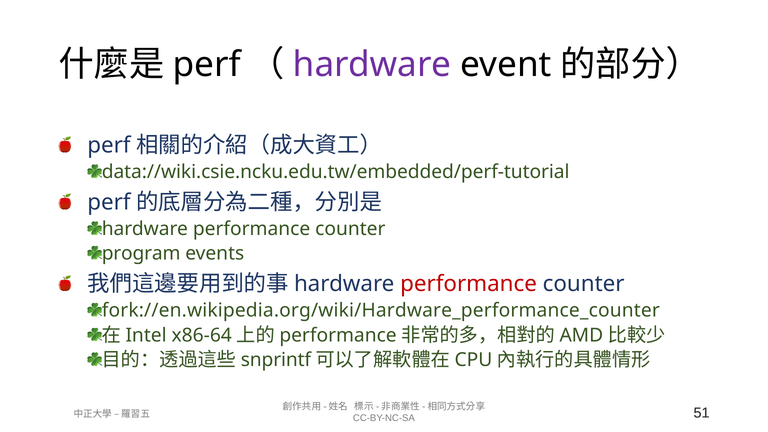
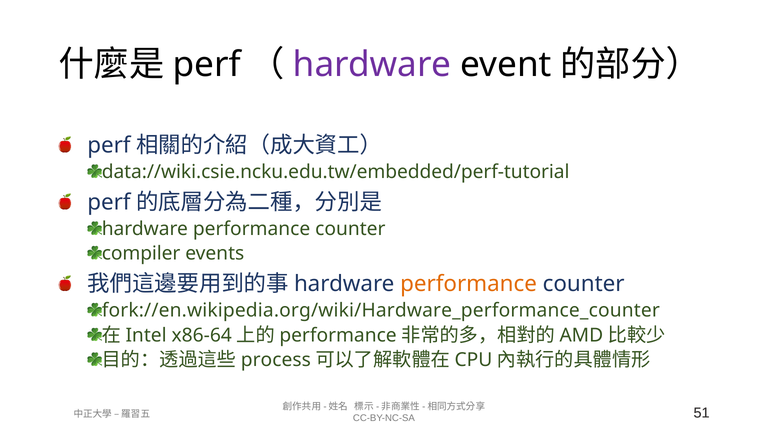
program: program -> compiler
performance at (469, 284) colour: red -> orange
snprintf: snprintf -> process
